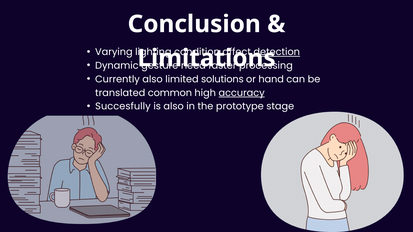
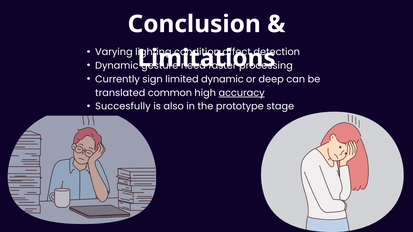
detection underline: present -> none
Currently also: also -> sign
limited solutions: solutions -> dynamic
hand: hand -> deep
